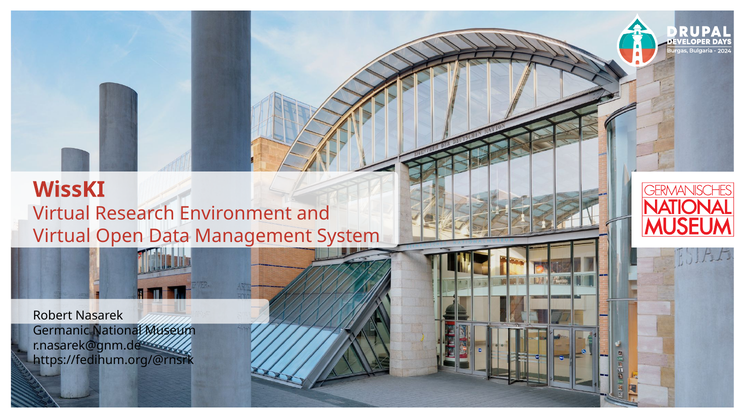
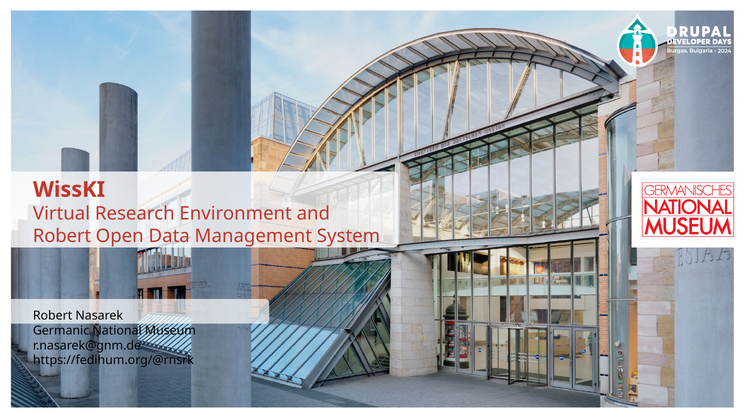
Virtual at (62, 236): Virtual -> Robert
